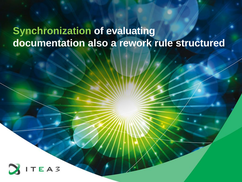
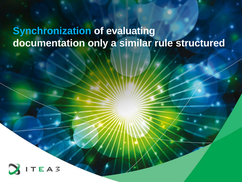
Synchronization colour: light green -> light blue
also: also -> only
rework: rework -> similar
